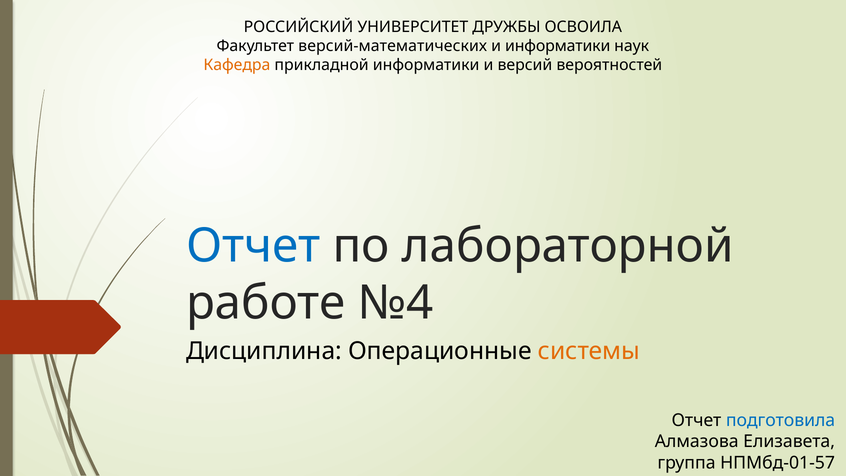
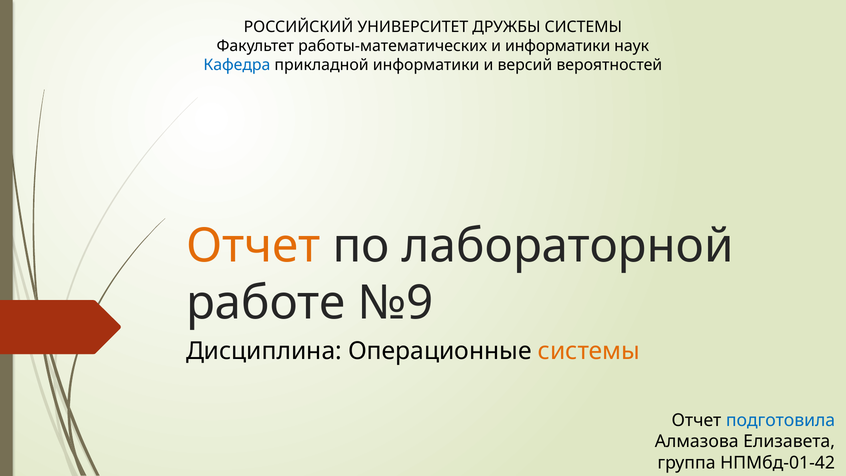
ДРУЖБЫ ОСВОИЛА: ОСВОИЛА -> СИСТЕМЫ
версий-математических: версий-математических -> работы-математических
Кафедра colour: orange -> blue
Отчет at (253, 246) colour: blue -> orange
№4: №4 -> №9
НПМбд-01-57: НПМбд-01-57 -> НПМбд-01-42
